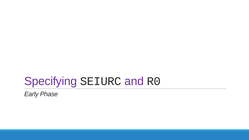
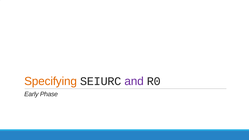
Specifying colour: purple -> orange
